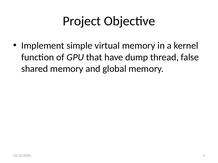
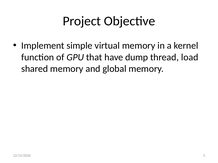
false: false -> load
